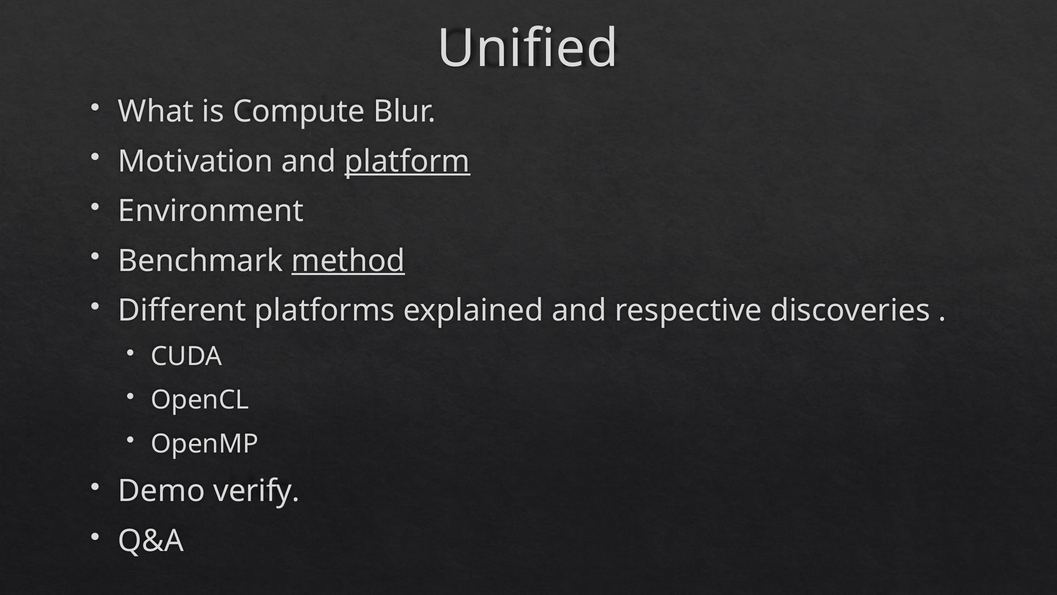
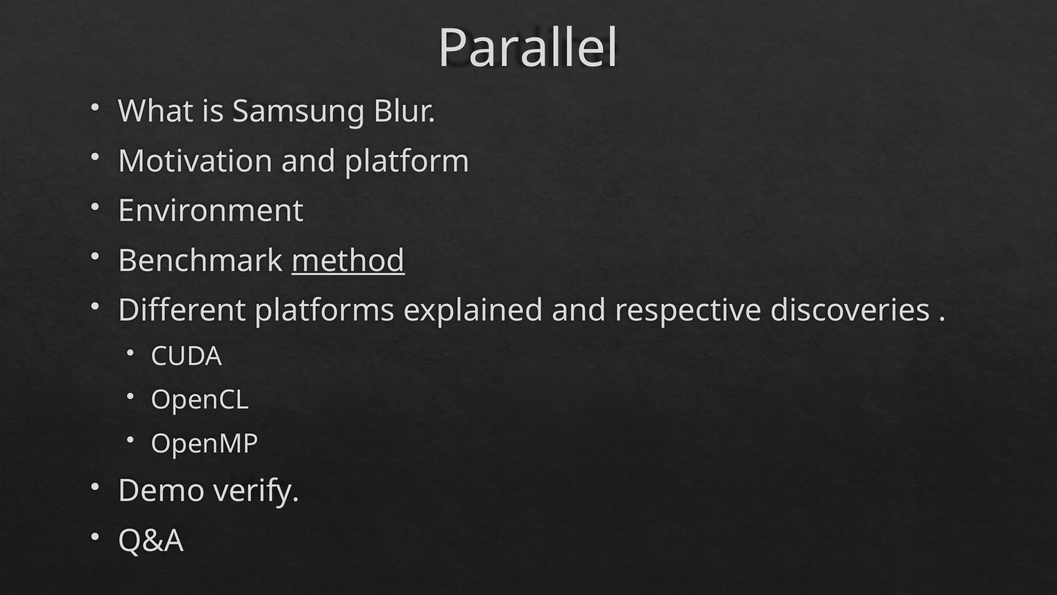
Unified: Unified -> Parallel
Compute: Compute -> Samsung
platform underline: present -> none
